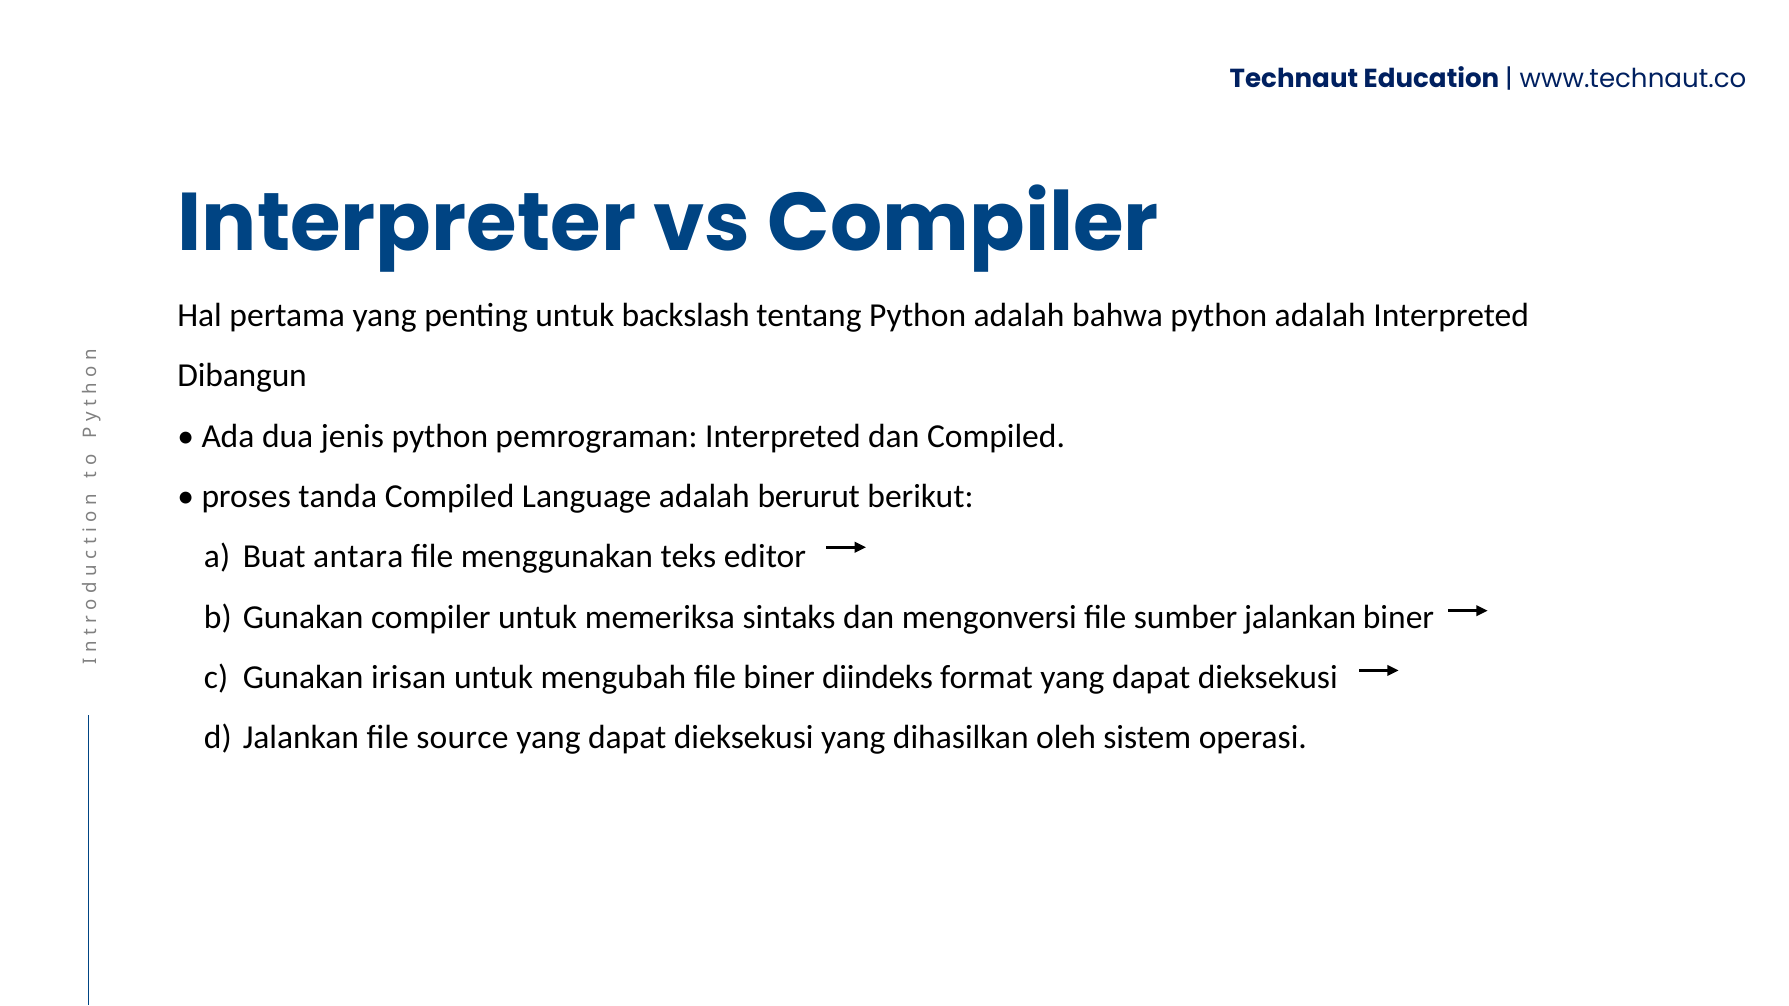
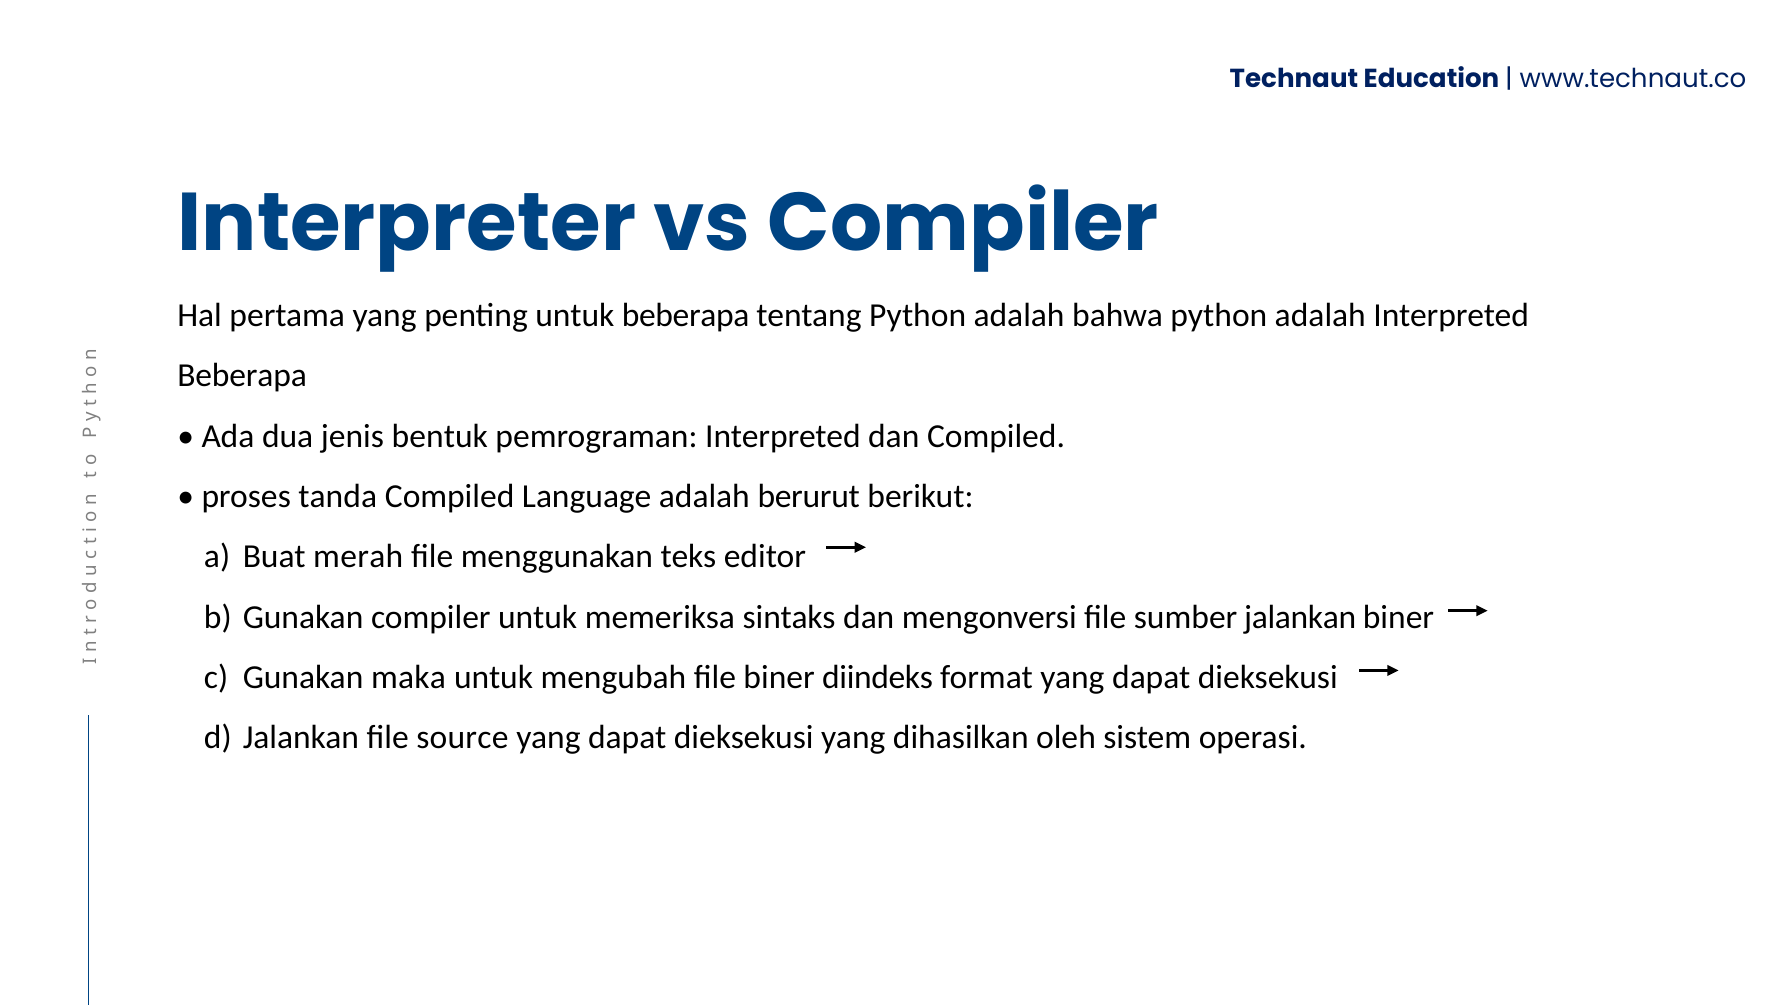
untuk backslash: backslash -> beberapa
Dibangun at (242, 376): Dibangun -> Beberapa
jenis python: python -> bentuk
antara: antara -> merah
irisan: irisan -> maka
